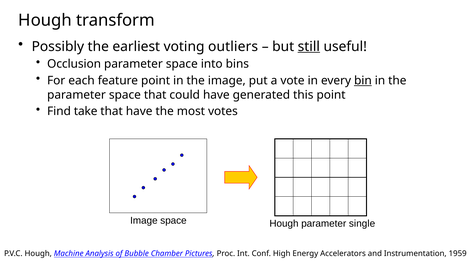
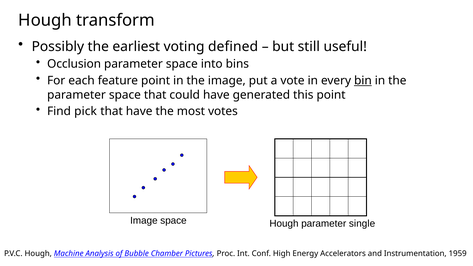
outliers: outliers -> defined
still underline: present -> none
take: take -> pick
